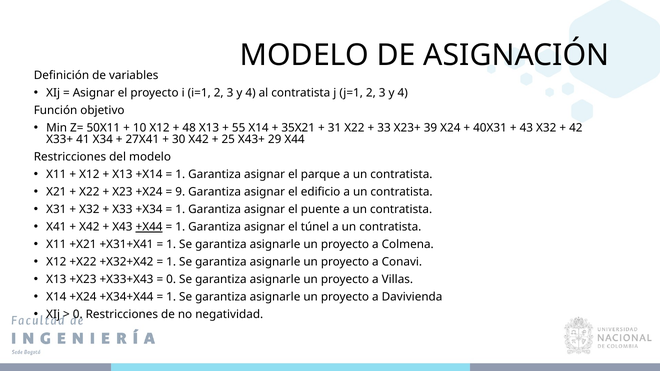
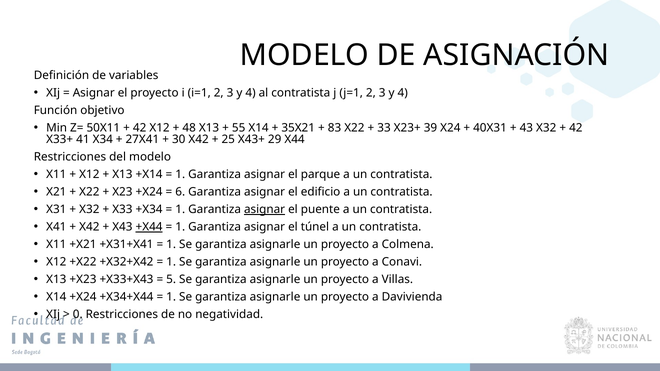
10 at (140, 128): 10 -> 42
31: 31 -> 83
9: 9 -> 6
asignar at (265, 210) underline: none -> present
0 at (171, 280): 0 -> 5
